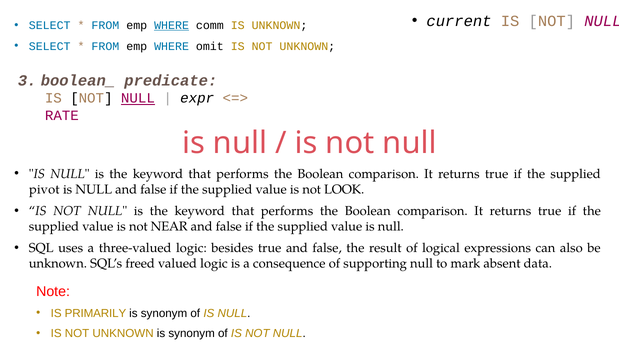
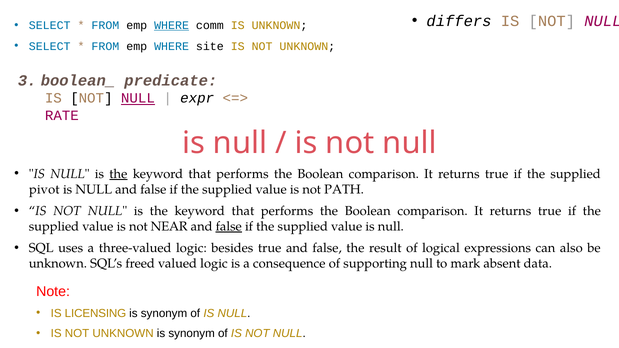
current: current -> differs
omit: omit -> site
the at (118, 174) underline: none -> present
LOOK: LOOK -> PATH
false at (229, 227) underline: none -> present
PRIMARILY: PRIMARILY -> LICENSING
